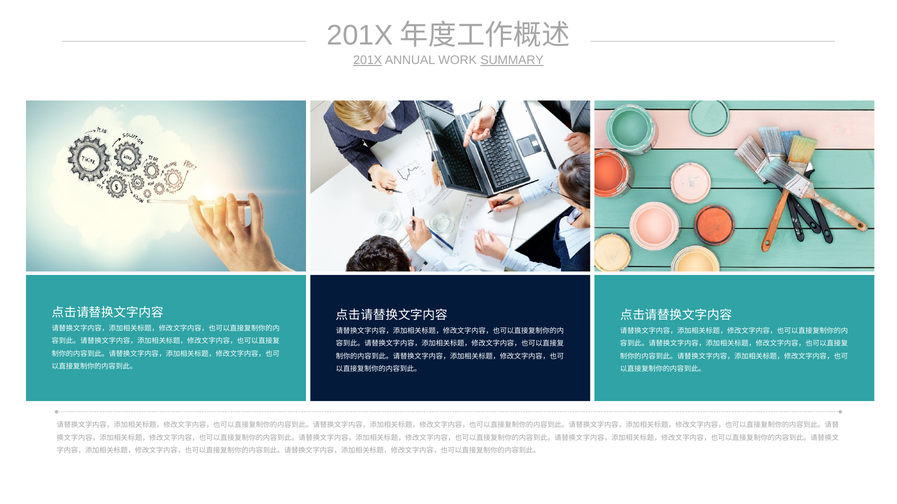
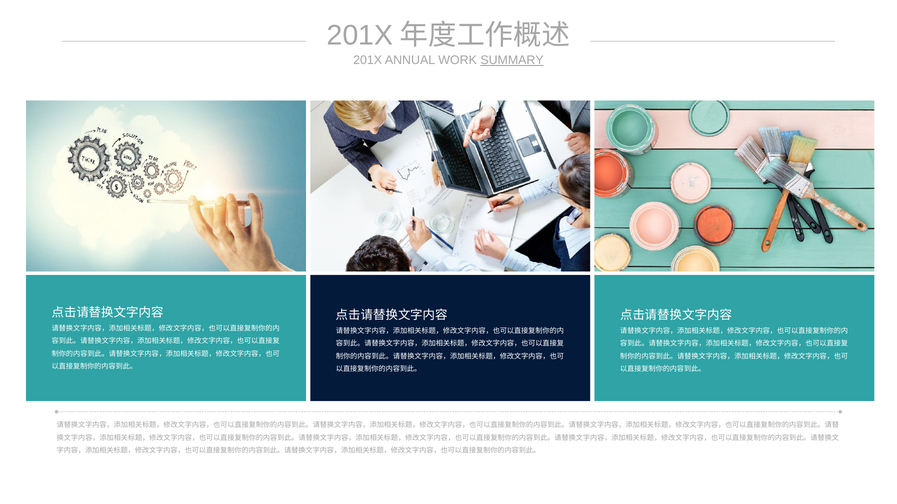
201X at (368, 60) underline: present -> none
